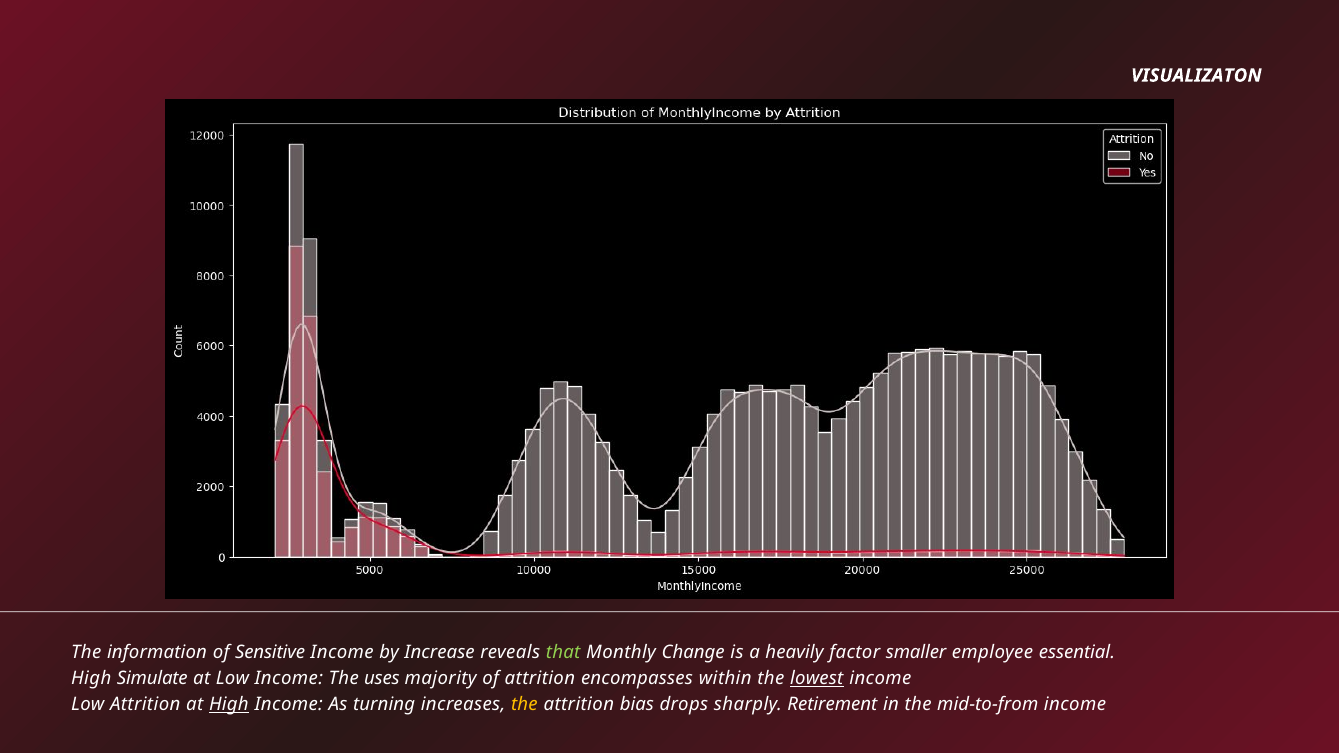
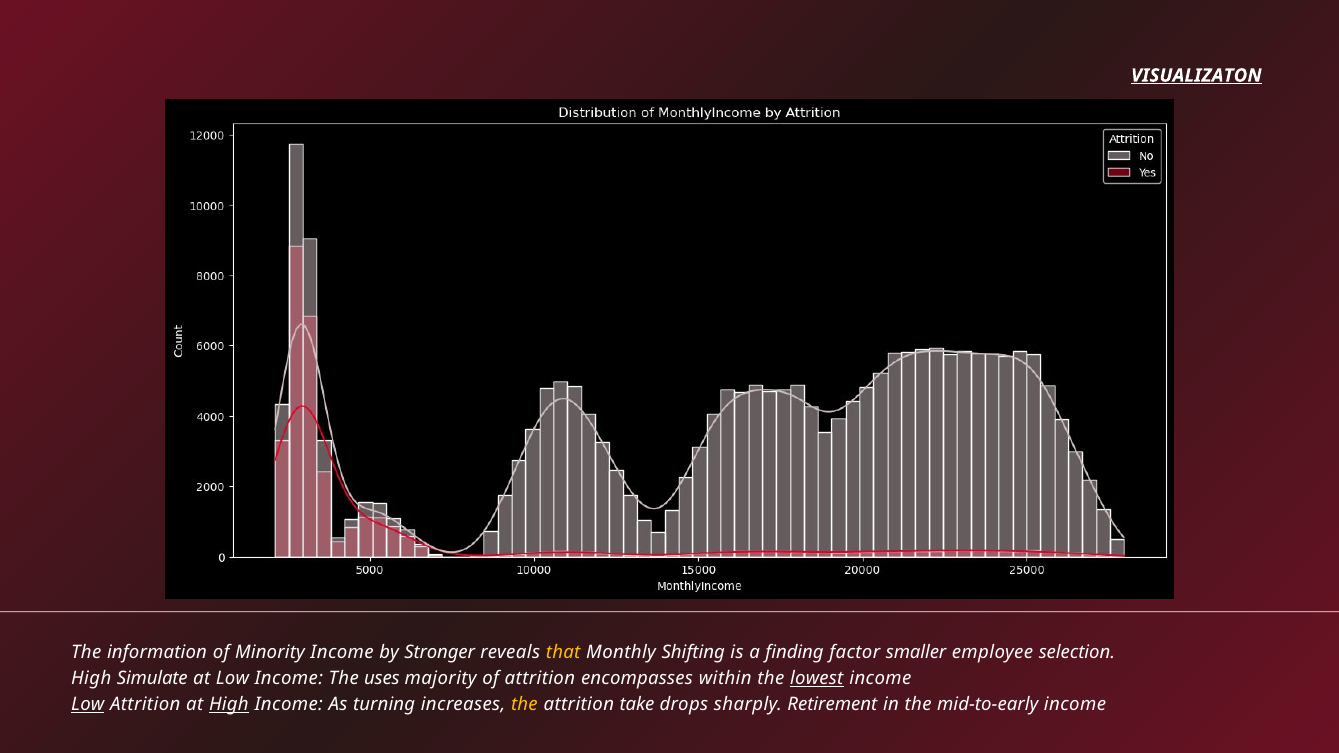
VISUALIZATON underline: none -> present
Sensitive: Sensitive -> Minority
Increase: Increase -> Stronger
that colour: light green -> yellow
Change: Change -> Shifting
heavily: heavily -> finding
essential: essential -> selection
Low at (88, 704) underline: none -> present
bias: bias -> take
mid-to-from: mid-to-from -> mid-to-early
